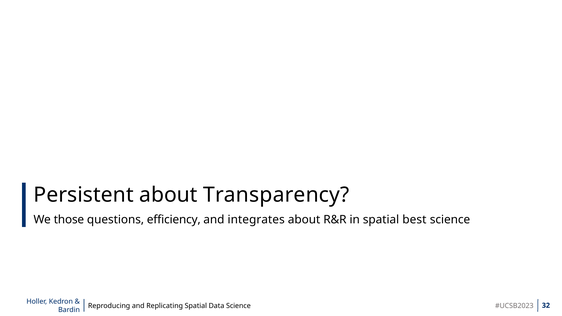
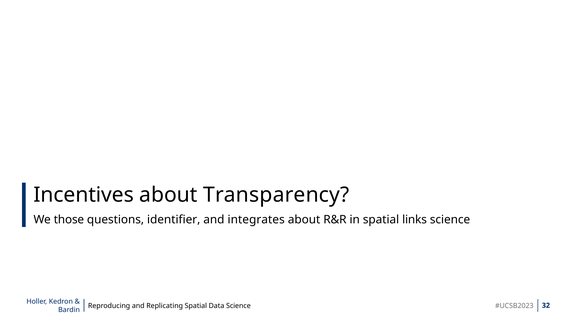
Persistent: Persistent -> Incentives
efficiency: efficiency -> identifier
best: best -> links
